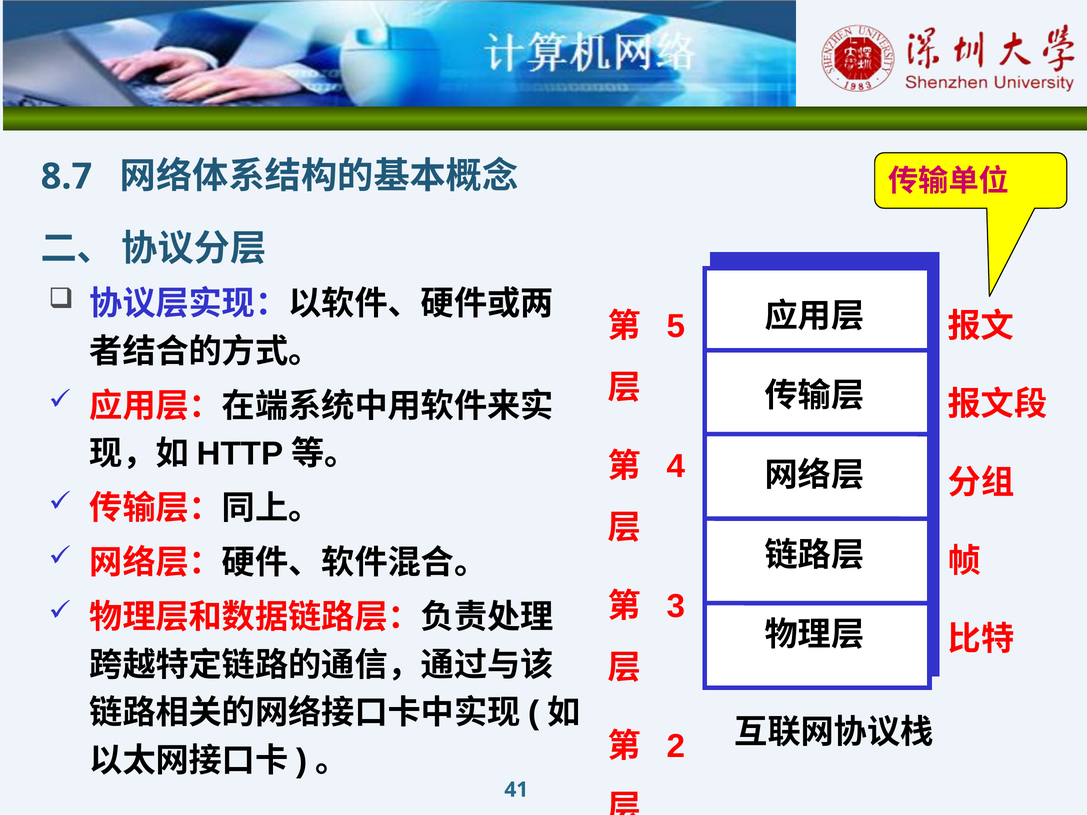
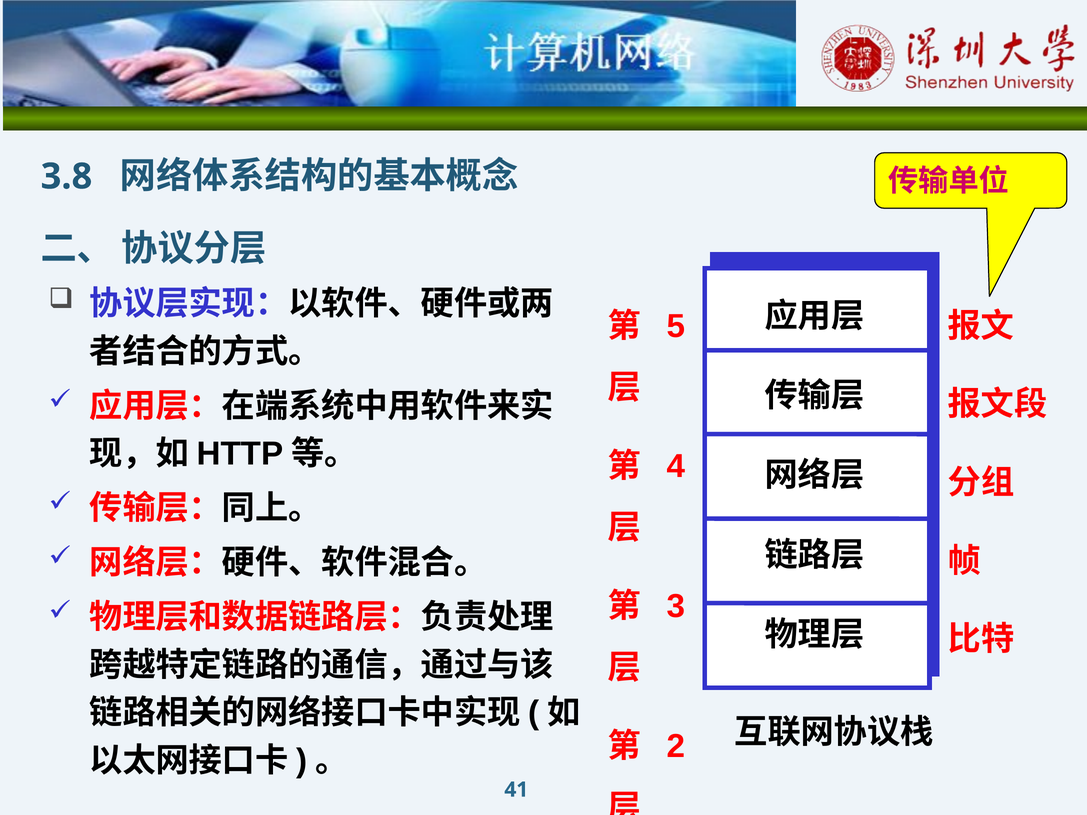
8.7: 8.7 -> 3.8
